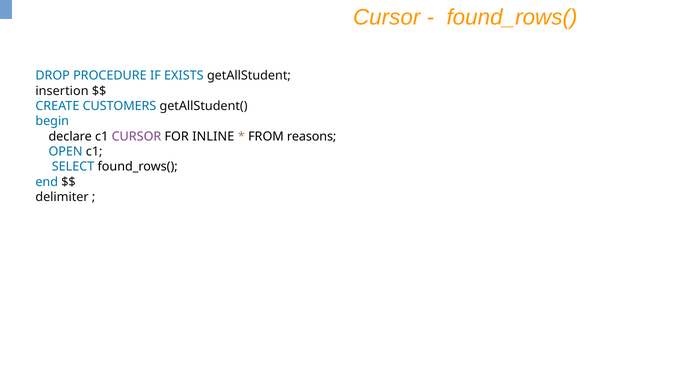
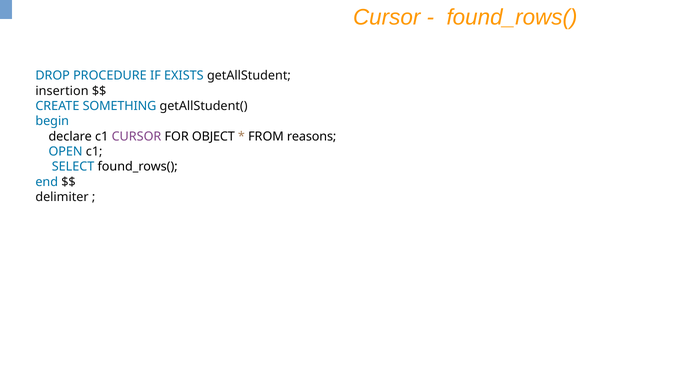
CUSTOMERS: CUSTOMERS -> SOMETHING
INLINE: INLINE -> OBJECT
